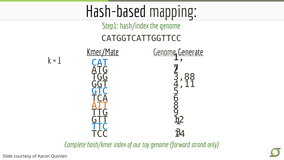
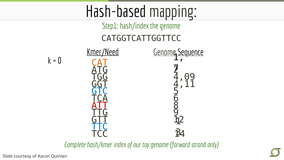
Kmer/Mate: Kmer/Mate -> Kmer/Need
Generate: Generate -> Sequence
1 at (60, 61): 1 -> 0
CAT colour: blue -> orange
3,88: 3,88 -> 4,09
ATT colour: orange -> red
